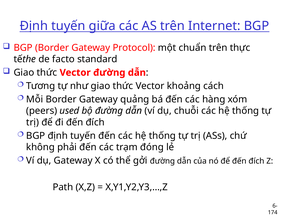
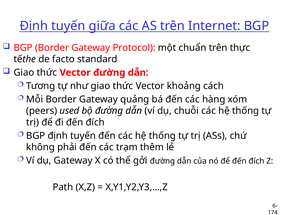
đóng: đóng -> thêm
